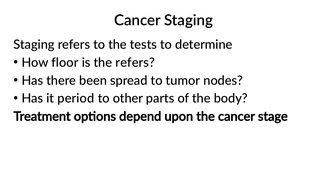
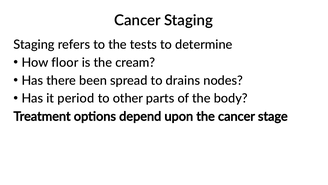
the refers: refers -> cream
tumor: tumor -> drains
